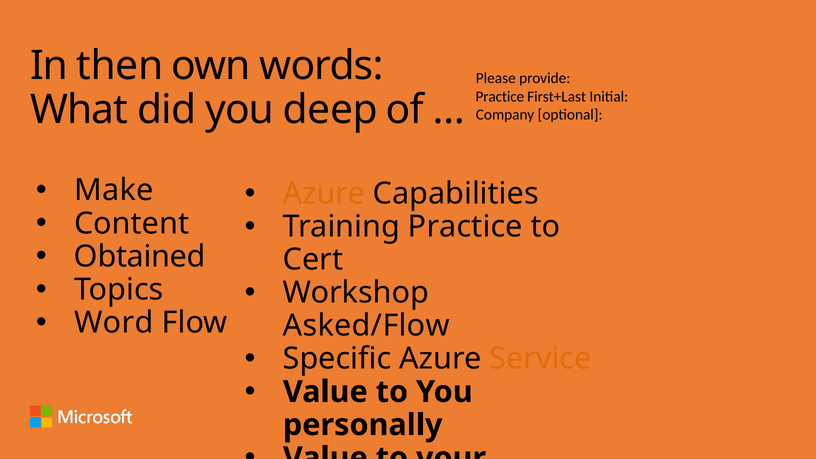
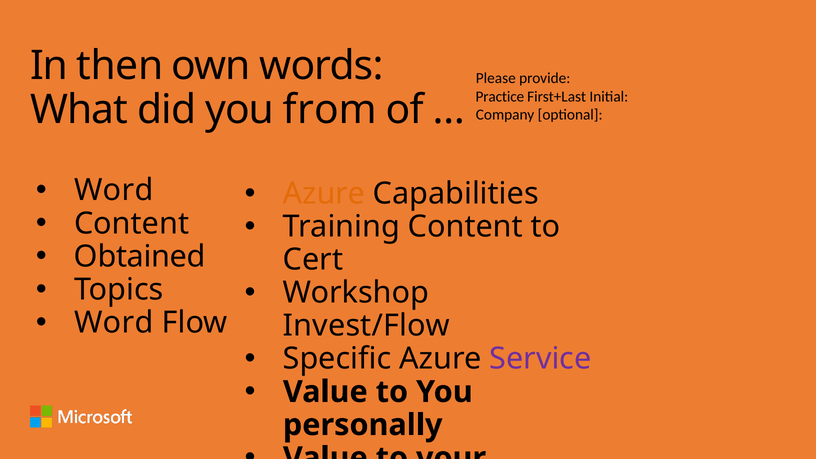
deep: deep -> from
Make at (114, 190): Make -> Word
Training Practice: Practice -> Content
Asked/Flow: Asked/Flow -> Invest/Flow
Service colour: orange -> purple
